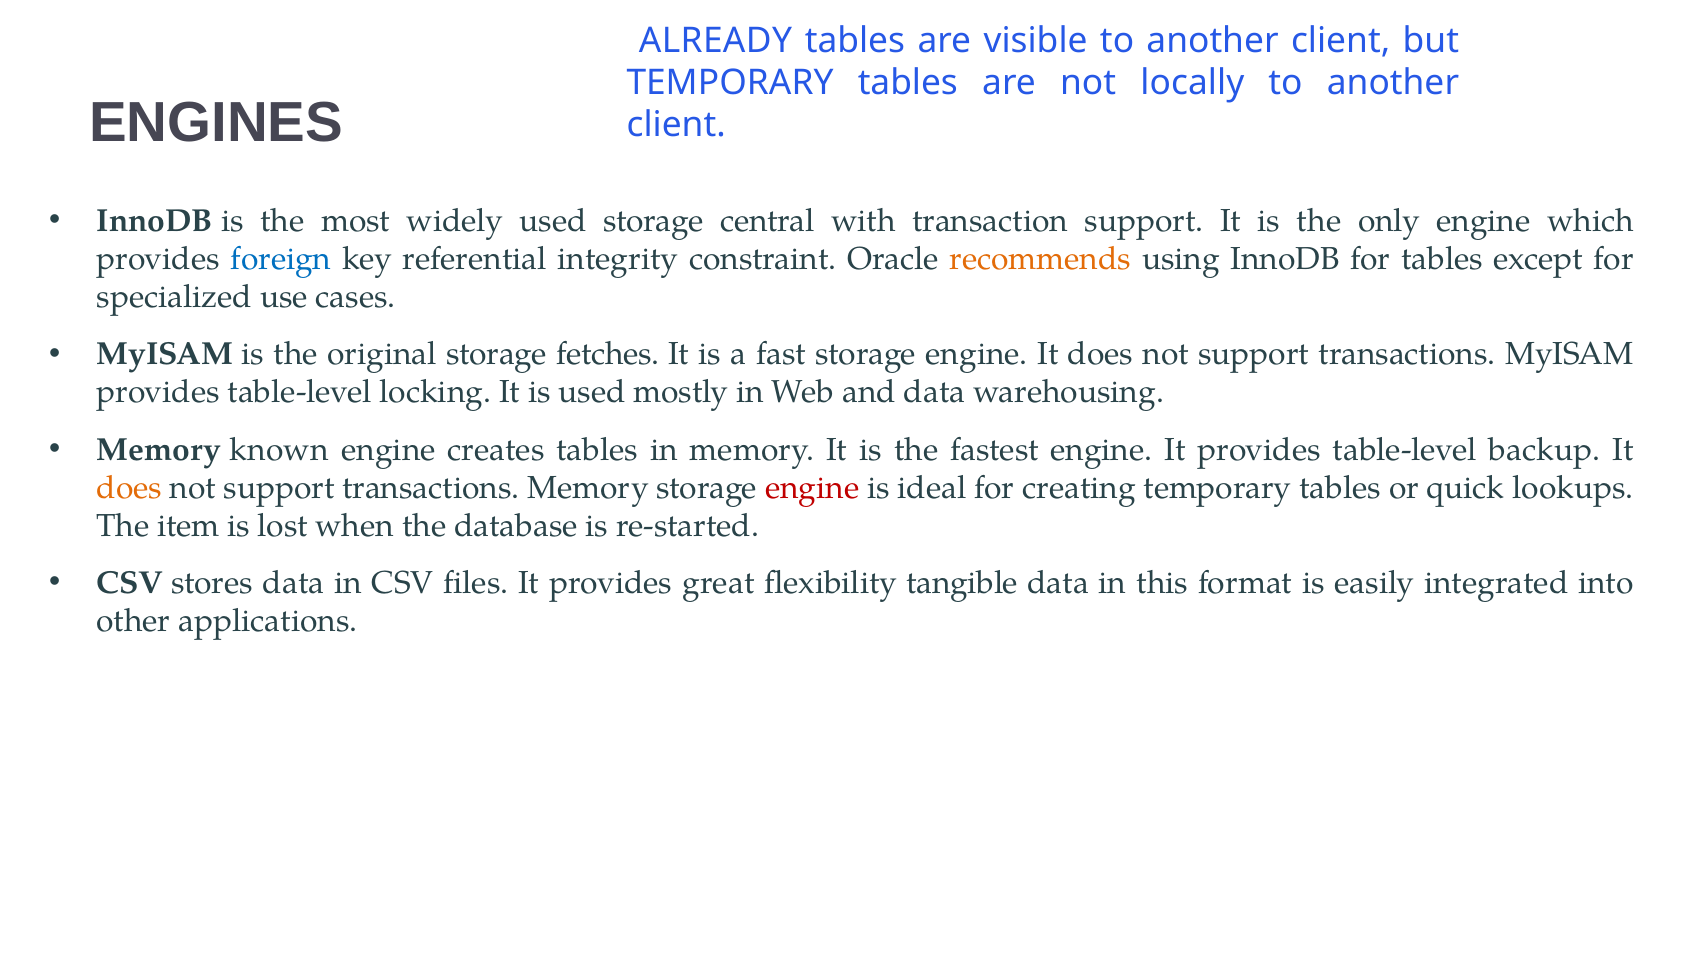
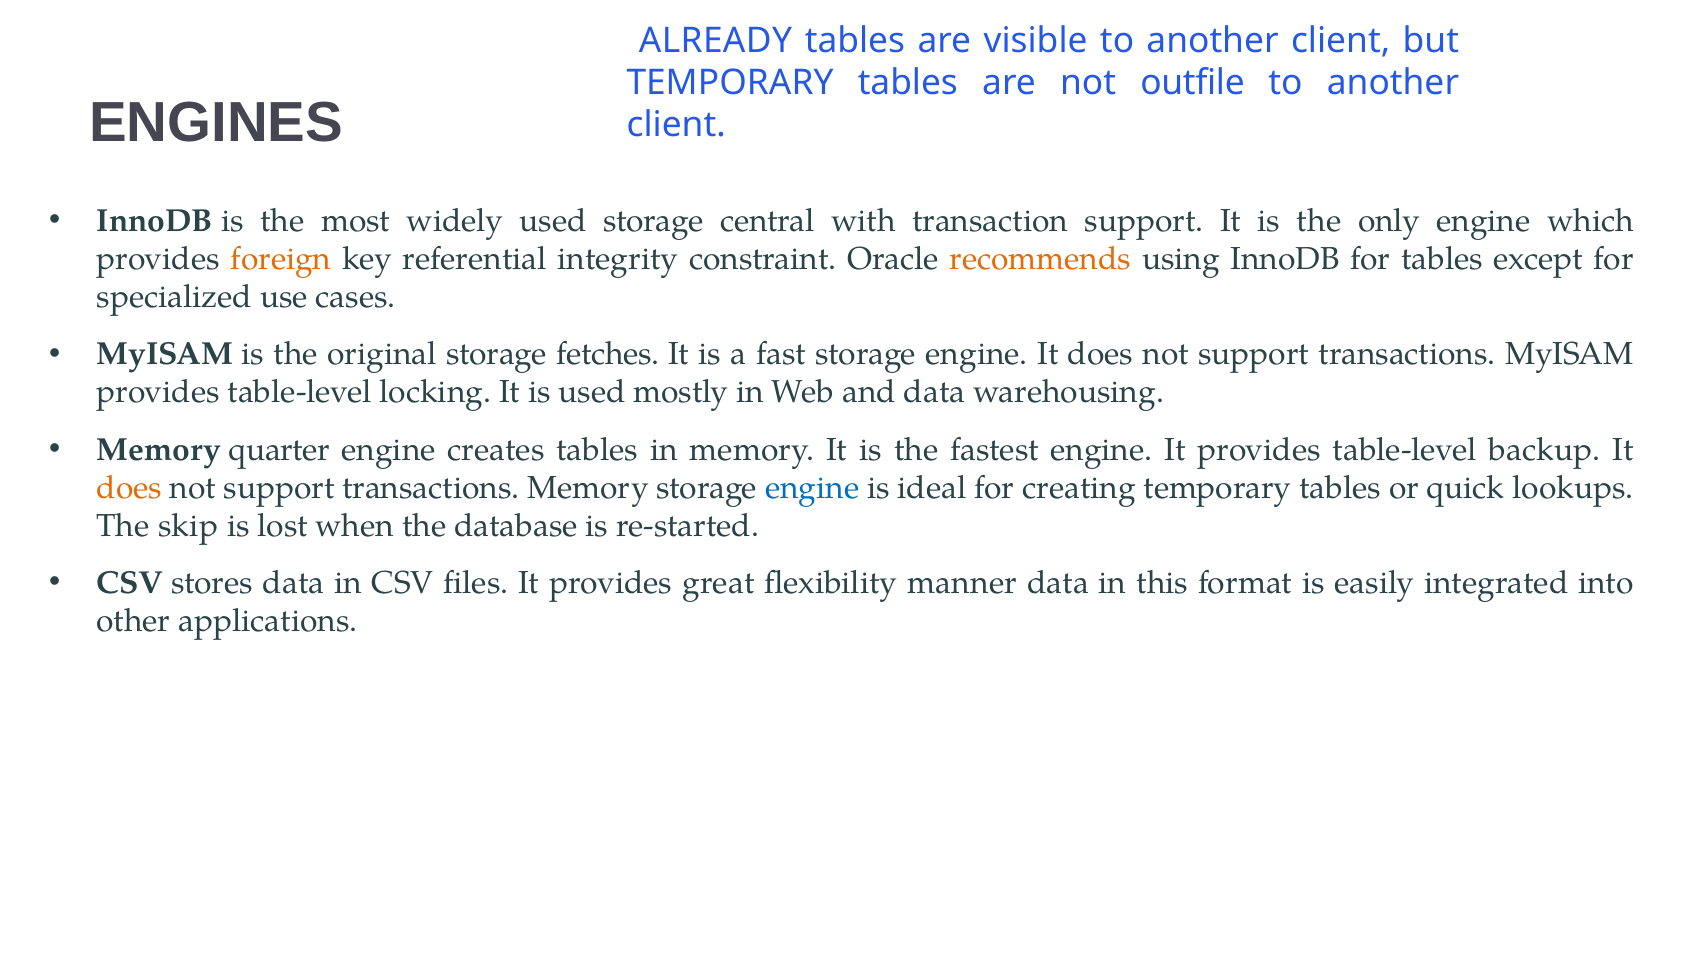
locally: locally -> outfile
foreign colour: blue -> orange
known: known -> quarter
engine at (812, 488) colour: red -> blue
item: item -> skip
tangible: tangible -> manner
